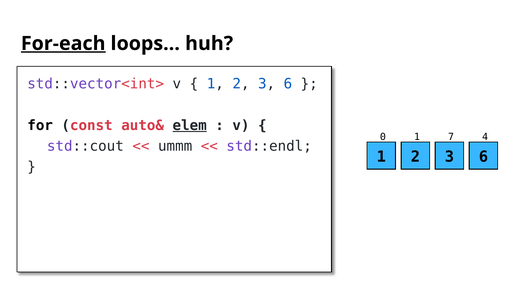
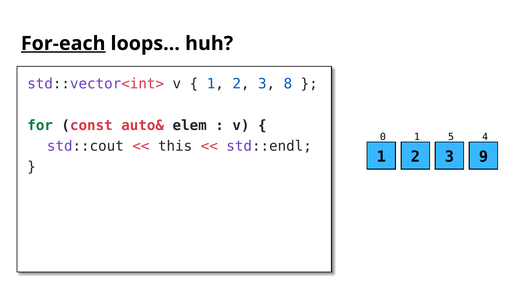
2 3 6: 6 -> 8
for colour: black -> green
elem underline: present -> none
7: 7 -> 5
ummm: ummm -> this
6 at (483, 157): 6 -> 9
